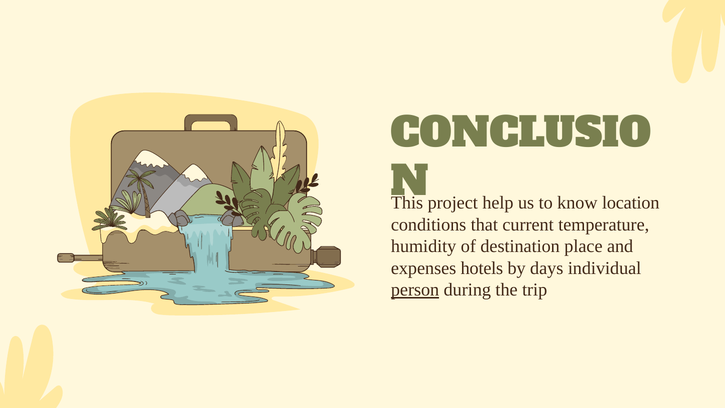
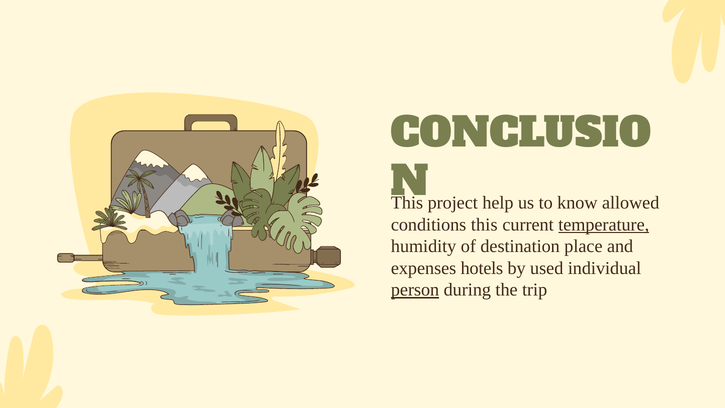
location: location -> allowed
conditions that: that -> this
temperature underline: none -> present
days: days -> used
